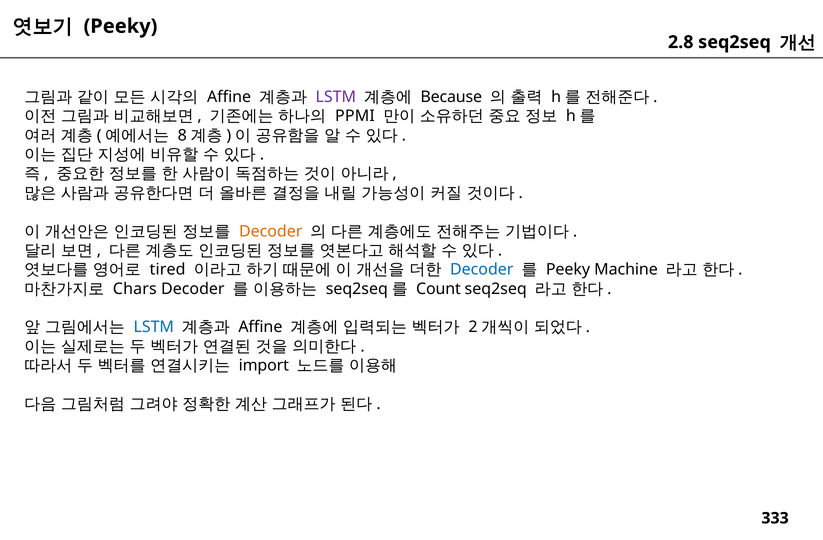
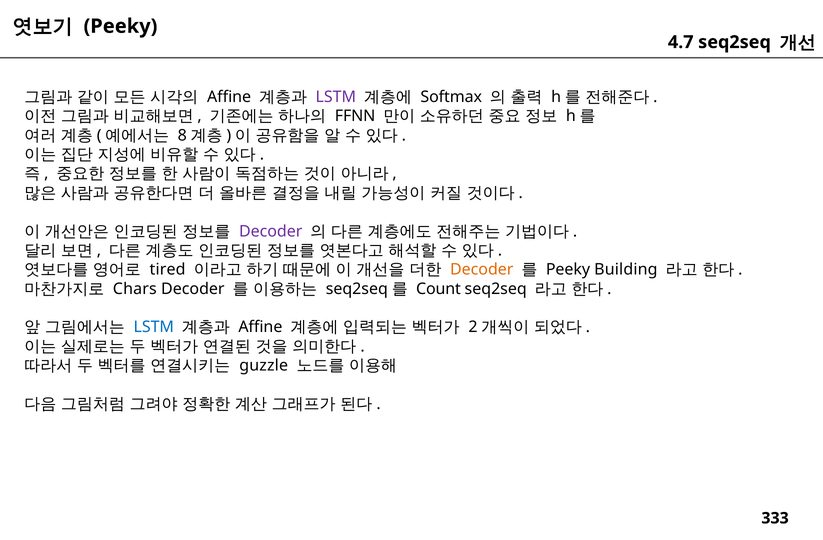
2.8: 2.8 -> 4.7
Because: Because -> Softmax
PPMI: PPMI -> FFNN
Decoder at (271, 231) colour: orange -> purple
Decoder at (482, 270) colour: blue -> orange
Machine: Machine -> Building
import: import -> guzzle
